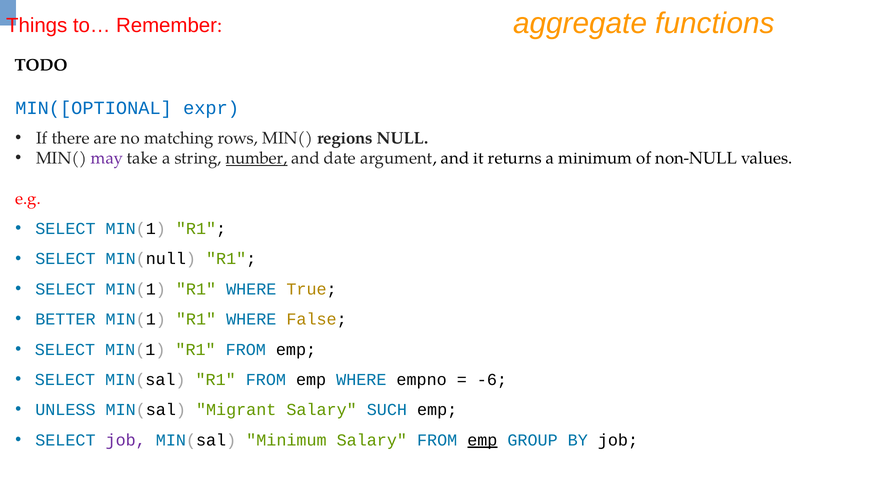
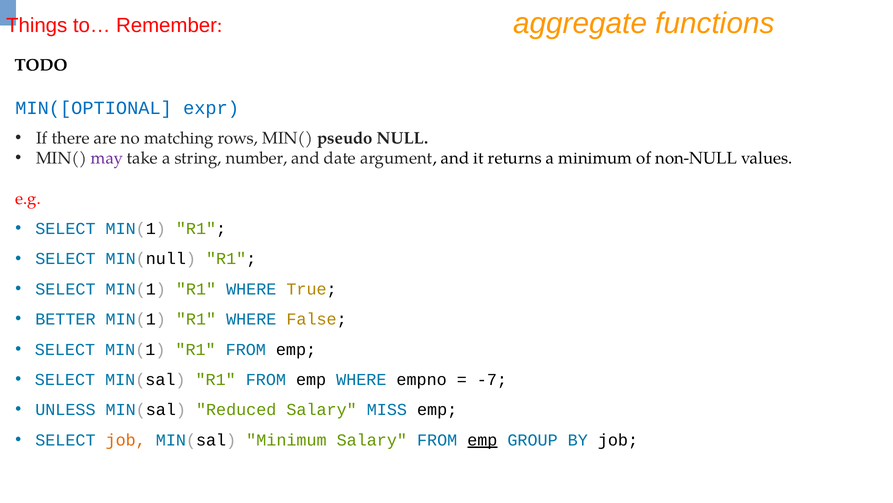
regions: regions -> pseudo
number underline: present -> none
-6: -6 -> -7
Migrant: Migrant -> Reduced
SUCH: SUCH -> MISS
job at (126, 439) colour: purple -> orange
